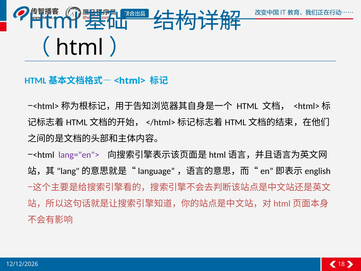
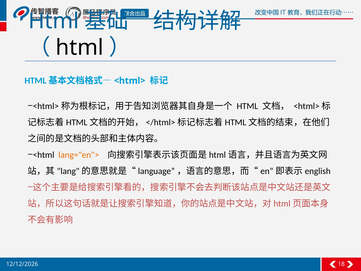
lang="en"> colour: purple -> orange
